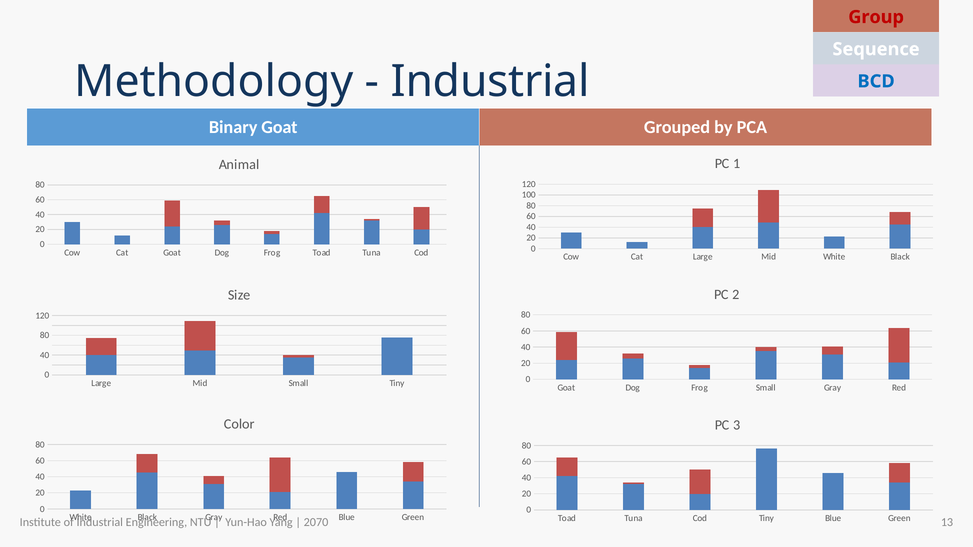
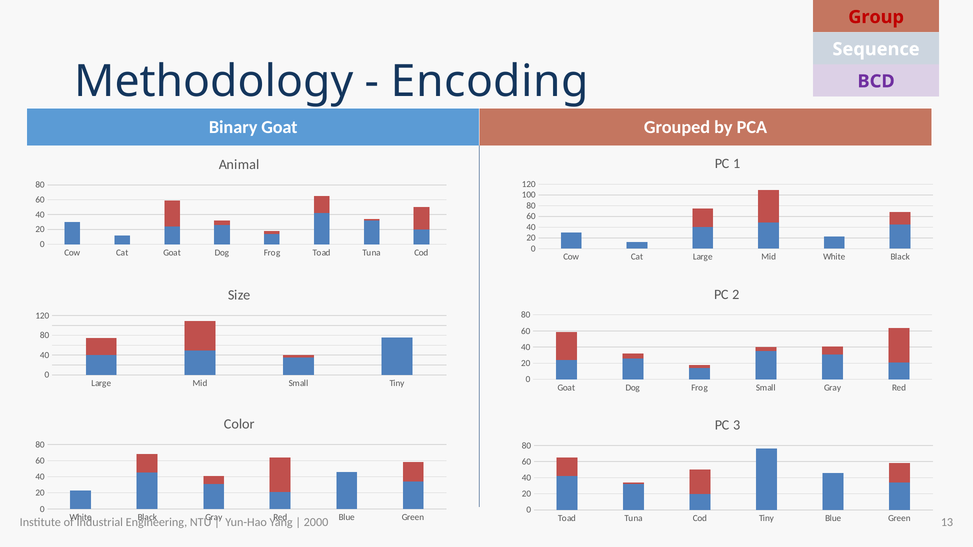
Industrial at (490, 82): Industrial -> Encoding
BCD colour: blue -> purple
2070: 2070 -> 2000
